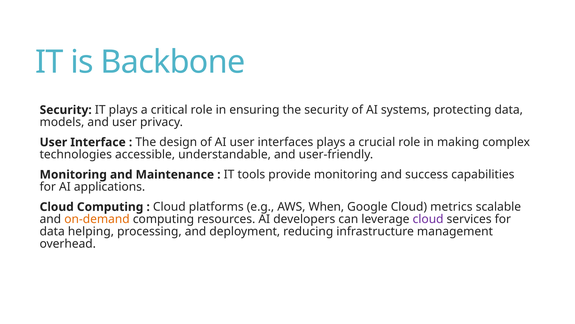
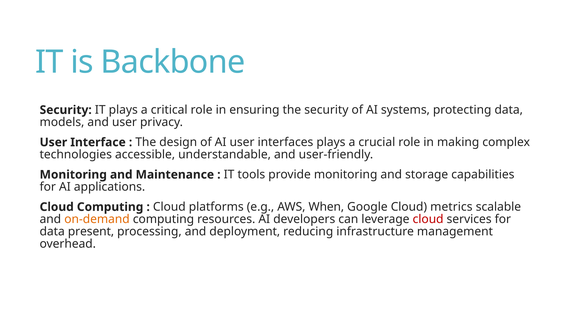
success: success -> storage
cloud at (428, 219) colour: purple -> red
helping: helping -> present
